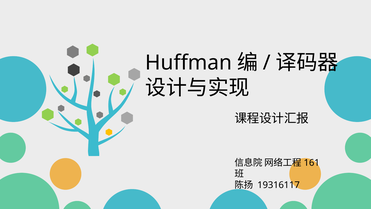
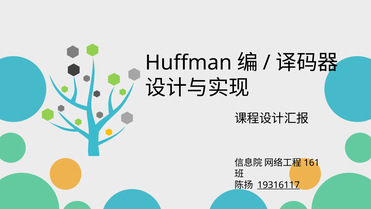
19316117 underline: none -> present
